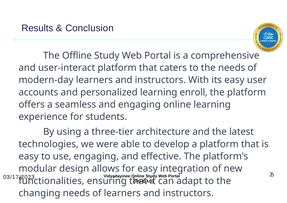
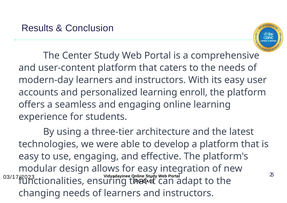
Offline: Offline -> Center
user-interact: user-interact -> user-content
